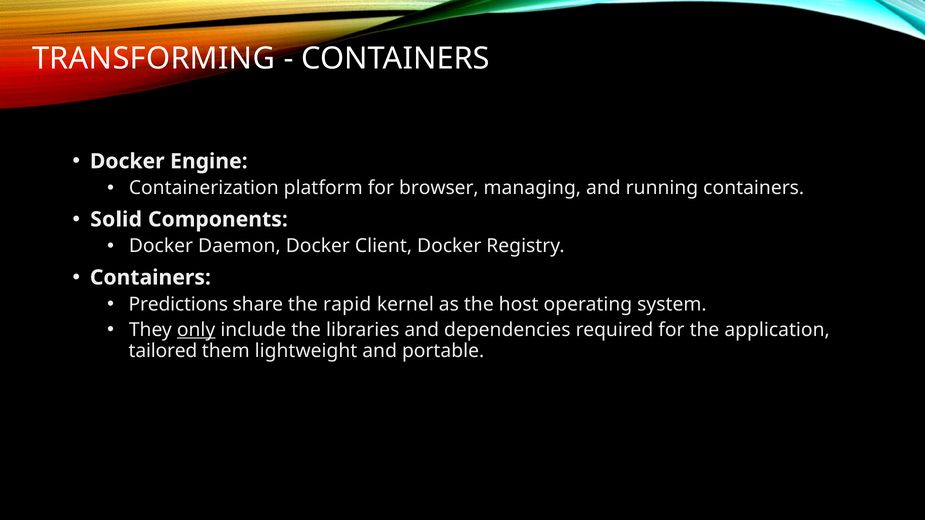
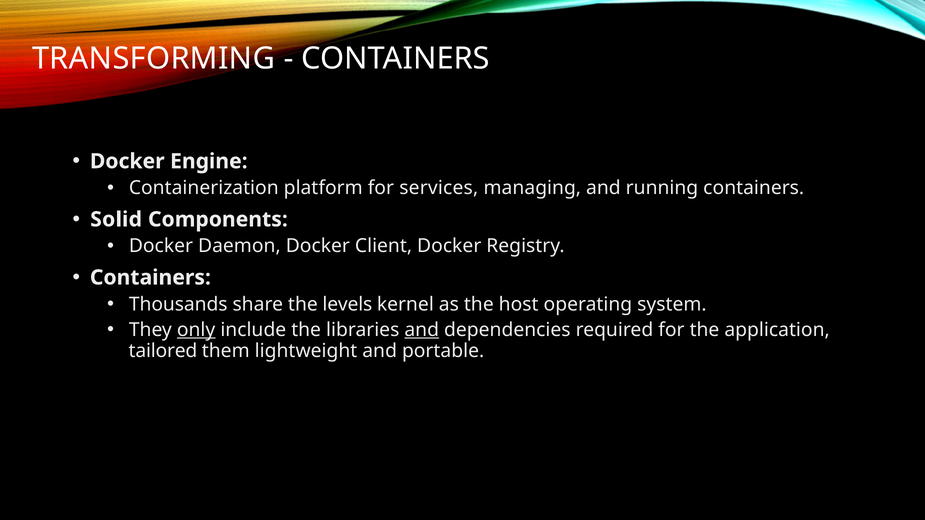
browser: browser -> services
Predictions: Predictions -> Thousands
rapid: rapid -> levels
and at (422, 330) underline: none -> present
